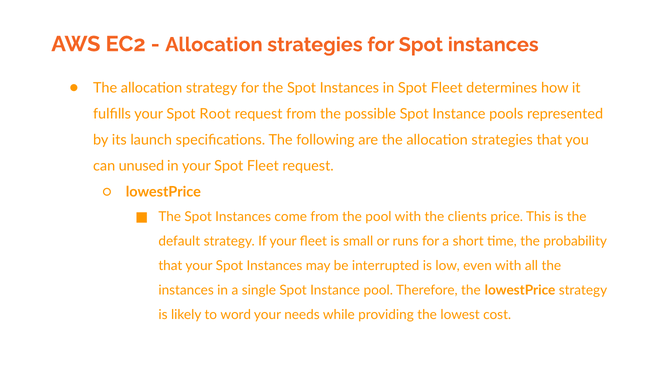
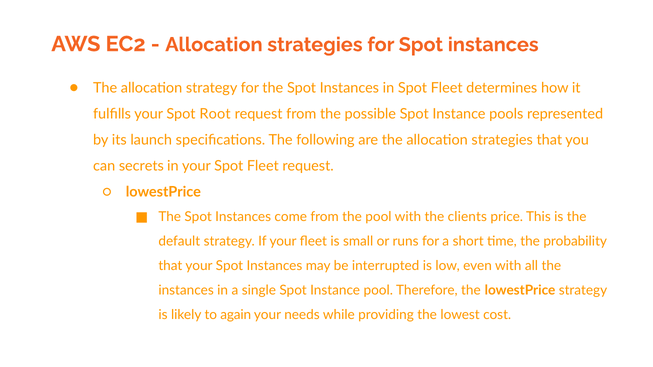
unused: unused -> secrets
word: word -> again
